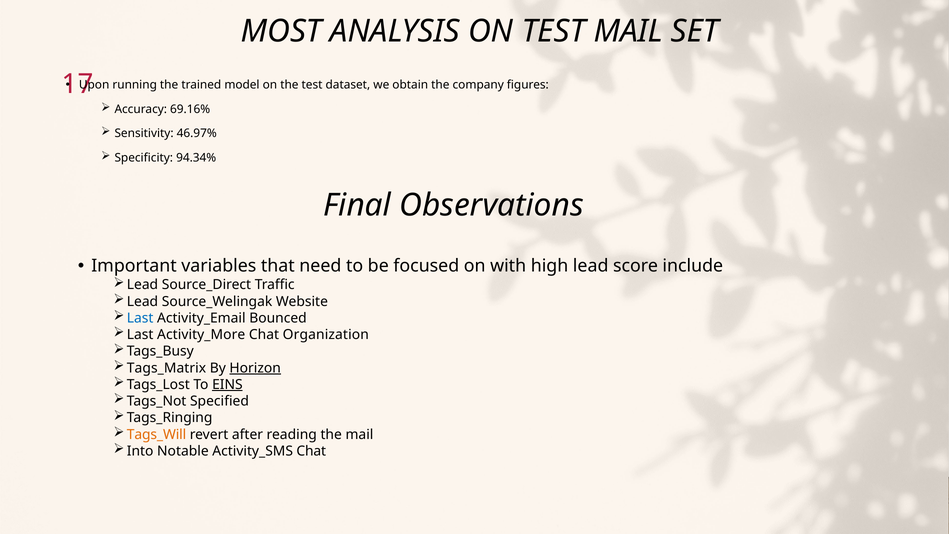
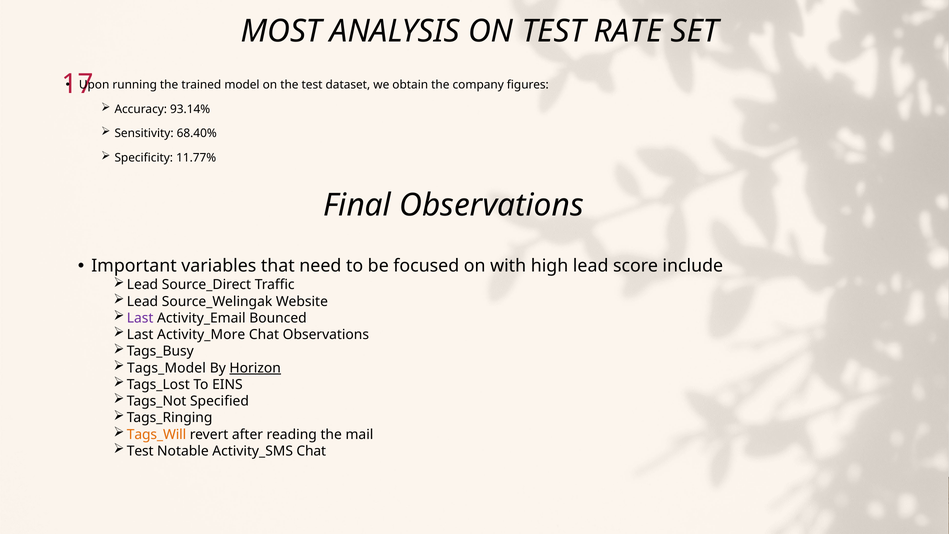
TEST MAIL: MAIL -> RATE
69.16%: 69.16% -> 93.14%
46.97%: 46.97% -> 68.40%
94.34%: 94.34% -> 11.77%
Last at (140, 318) colour: blue -> purple
Chat Organization: Organization -> Observations
Tags_Matrix: Tags_Matrix -> Tags_Model
EINS underline: present -> none
Into at (140, 451): Into -> Test
